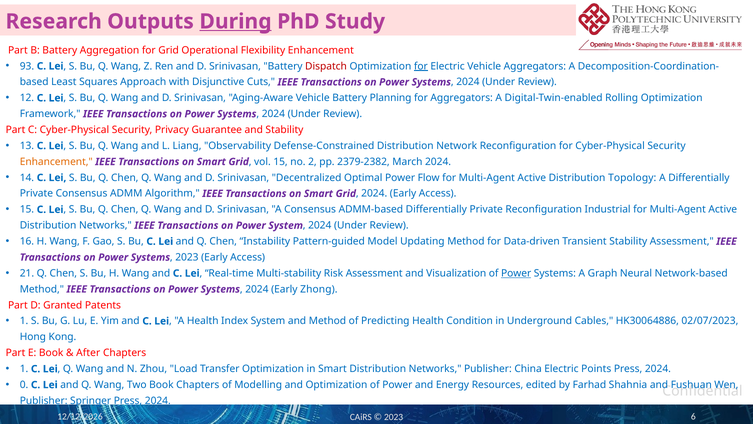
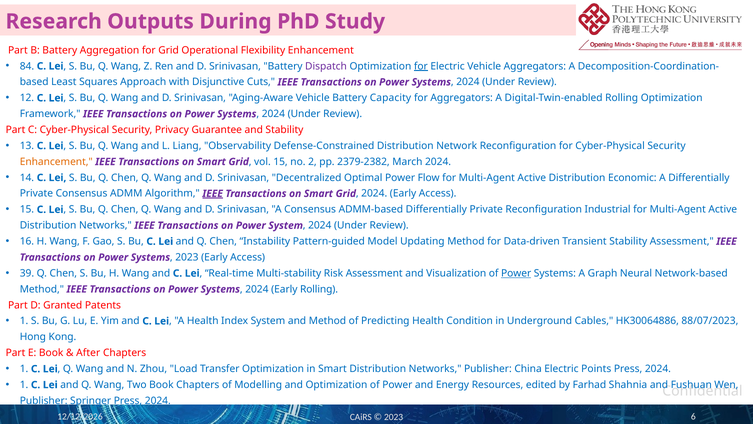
During underline: present -> none
93: 93 -> 84
Dispatch colour: red -> purple
Planning: Planning -> Capacity
Topology: Topology -> Economic
IEEE at (213, 193) underline: none -> present
21: 21 -> 39
Early Zhong: Zhong -> Rolling
02/07/2023: 02/07/2023 -> 88/07/2023
0 at (24, 384): 0 -> 1
